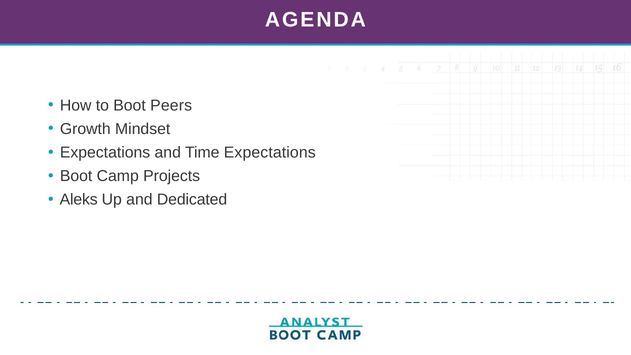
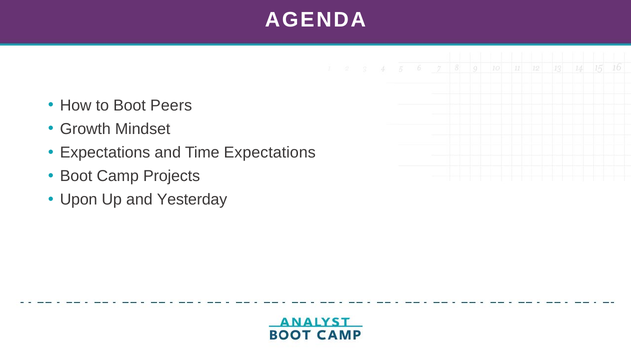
Aleks: Aleks -> Upon
Dedicated: Dedicated -> Yesterday
